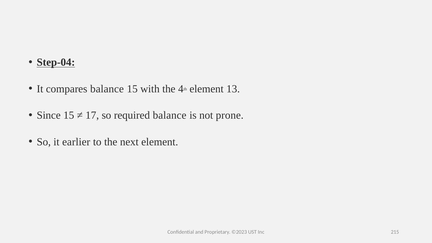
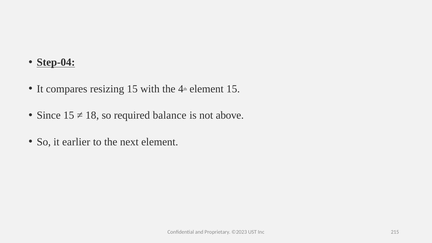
compares balance: balance -> resizing
element 13: 13 -> 15
17: 17 -> 18
prone: prone -> above
